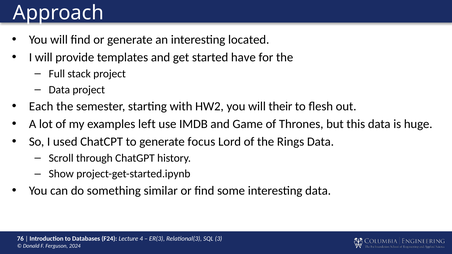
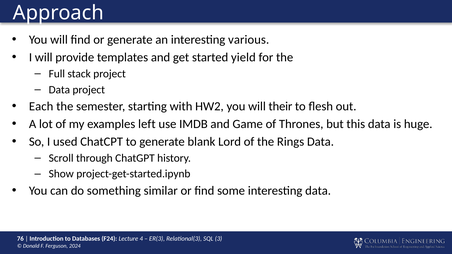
located: located -> various
have: have -> yield
focus: focus -> blank
